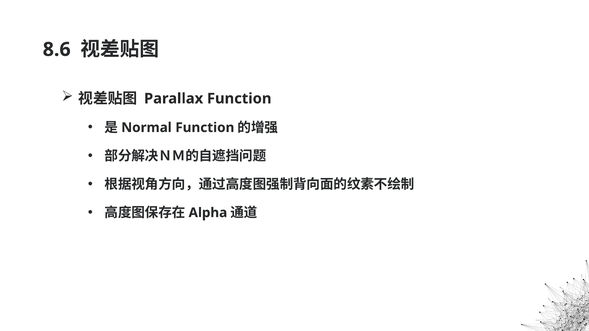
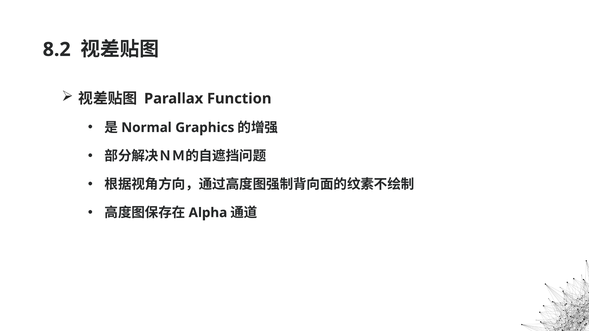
8.6: 8.6 -> 8.2
Function at (205, 128): Function -> Graphics
